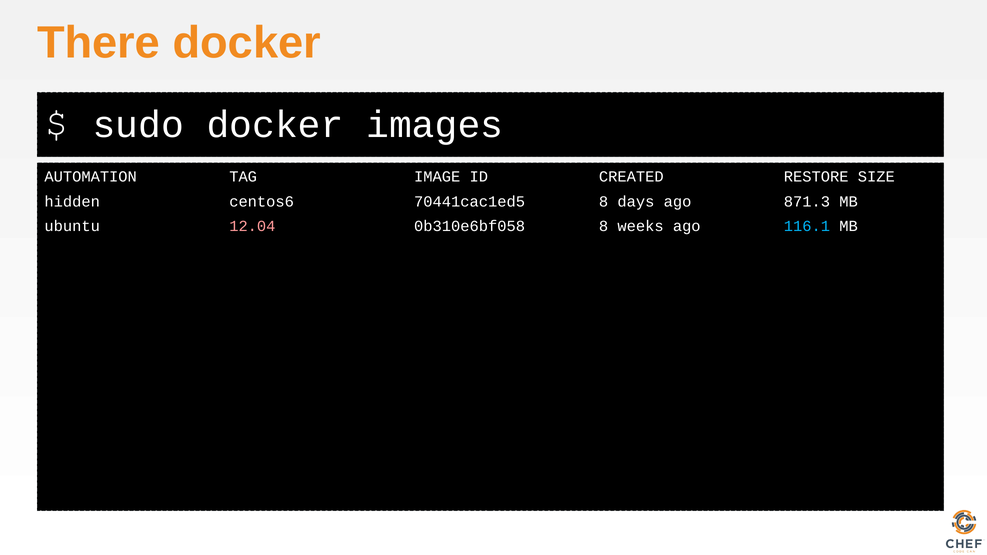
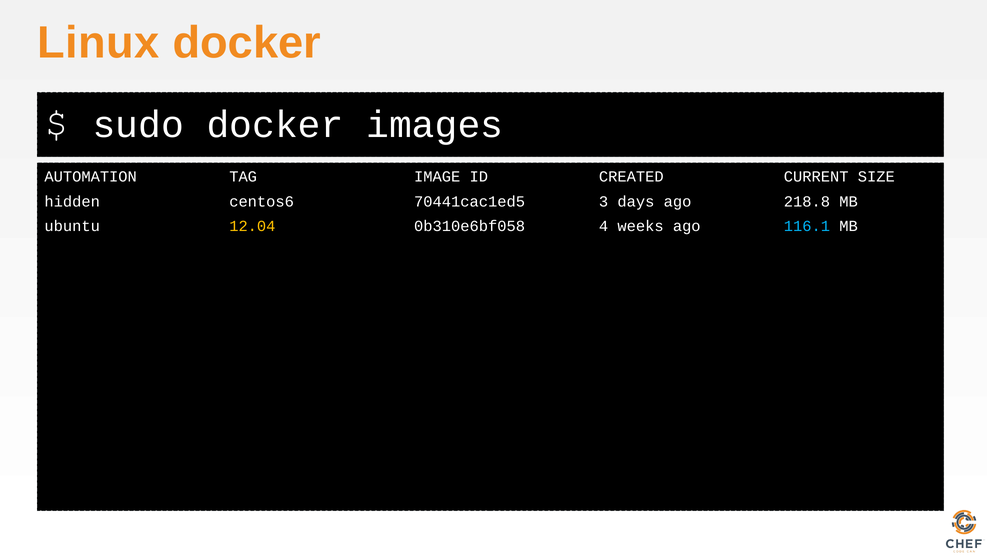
There: There -> Linux
RESTORE: RESTORE -> CURRENT
70441cac1ed5 8: 8 -> 3
871.3: 871.3 -> 218.8
12.04 colour: pink -> yellow
0b310e6bf058 8: 8 -> 4
